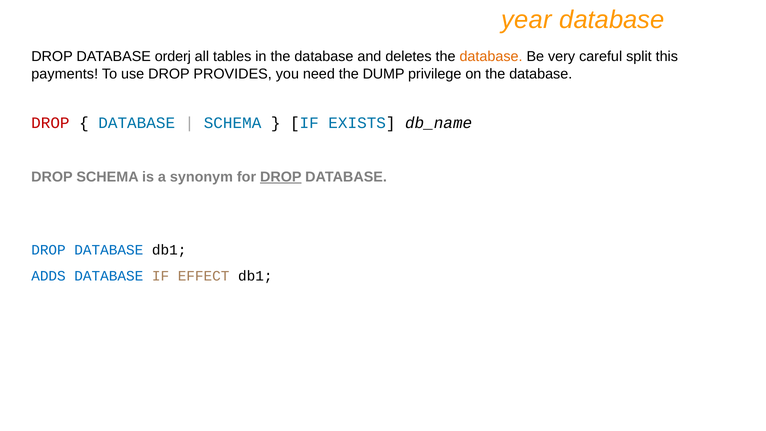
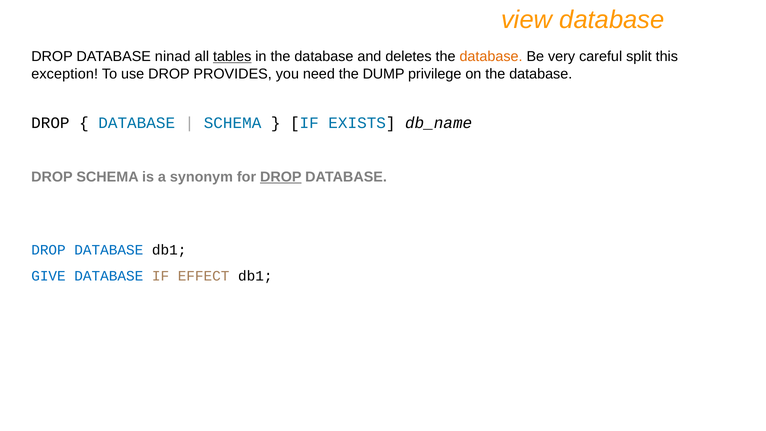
year: year -> view
orderj: orderj -> ninad
tables underline: none -> present
payments: payments -> exception
DROP at (50, 123) colour: red -> black
ADDS: ADDS -> GIVE
